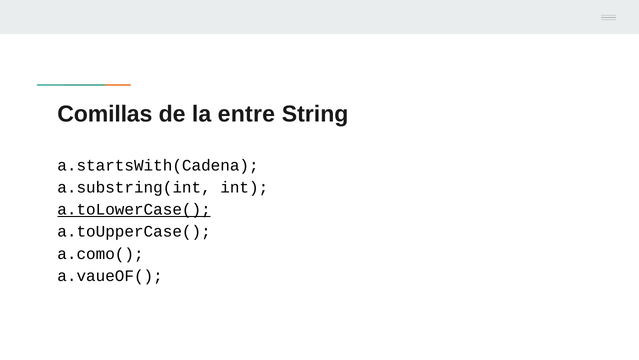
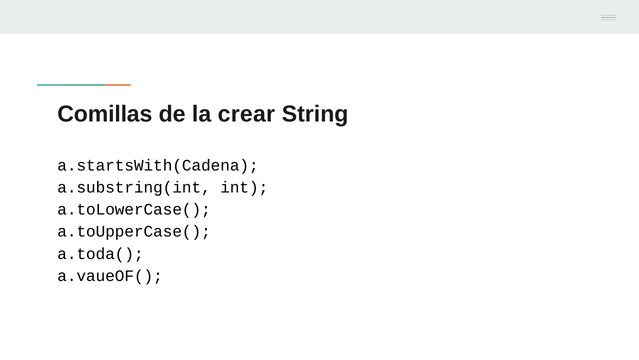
entre: entre -> crear
a.toLowerCase( underline: present -> none
a.como(: a.como( -> a.toda(
